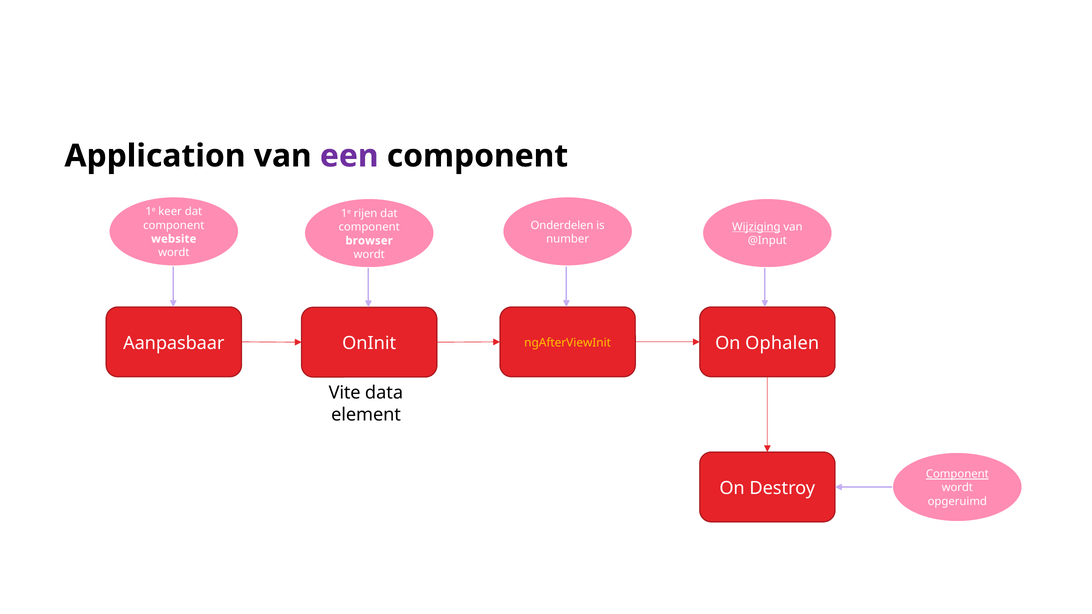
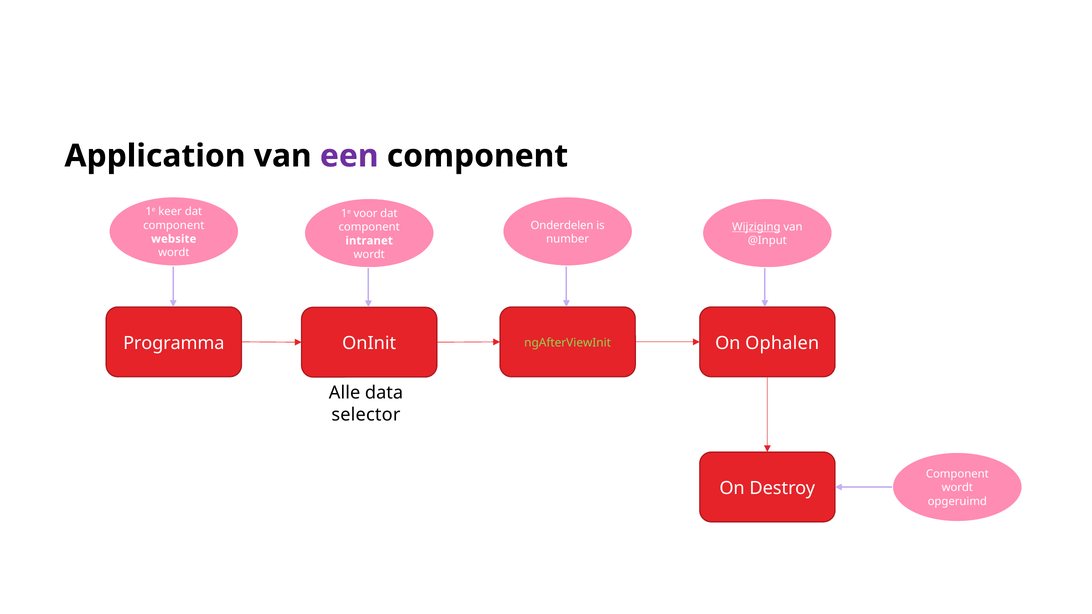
rijen: rijen -> voor
browser: browser -> intranet
Aanpasbaar: Aanpasbaar -> Programma
ngAfterViewInit colour: yellow -> light green
Vite: Vite -> Alle
element: element -> selector
Component at (957, 474) underline: present -> none
